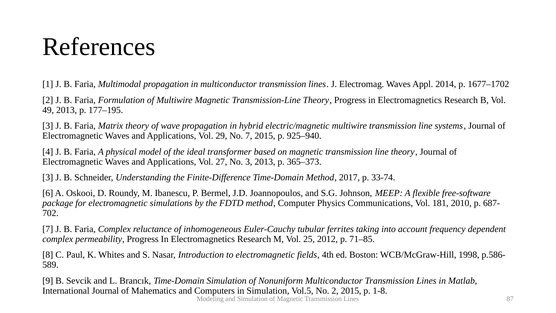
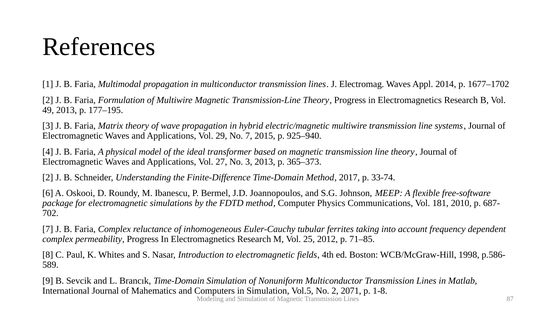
3 at (48, 177): 3 -> 2
2 2015: 2015 -> 2071
